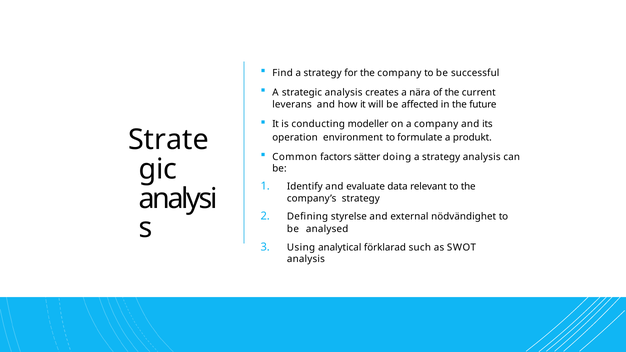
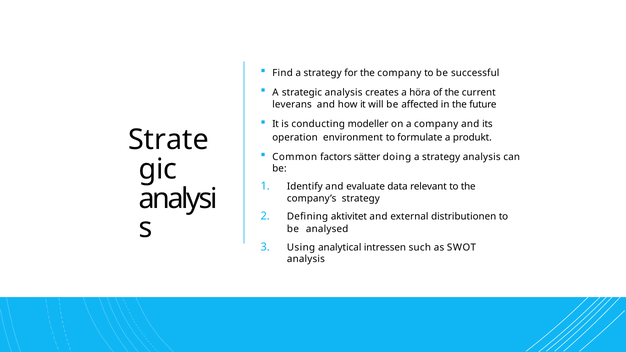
nära: nära -> höra
styrelse: styrelse -> aktivitet
nödvändighet: nödvändighet -> distributionen
förklarad: förklarad -> intressen
